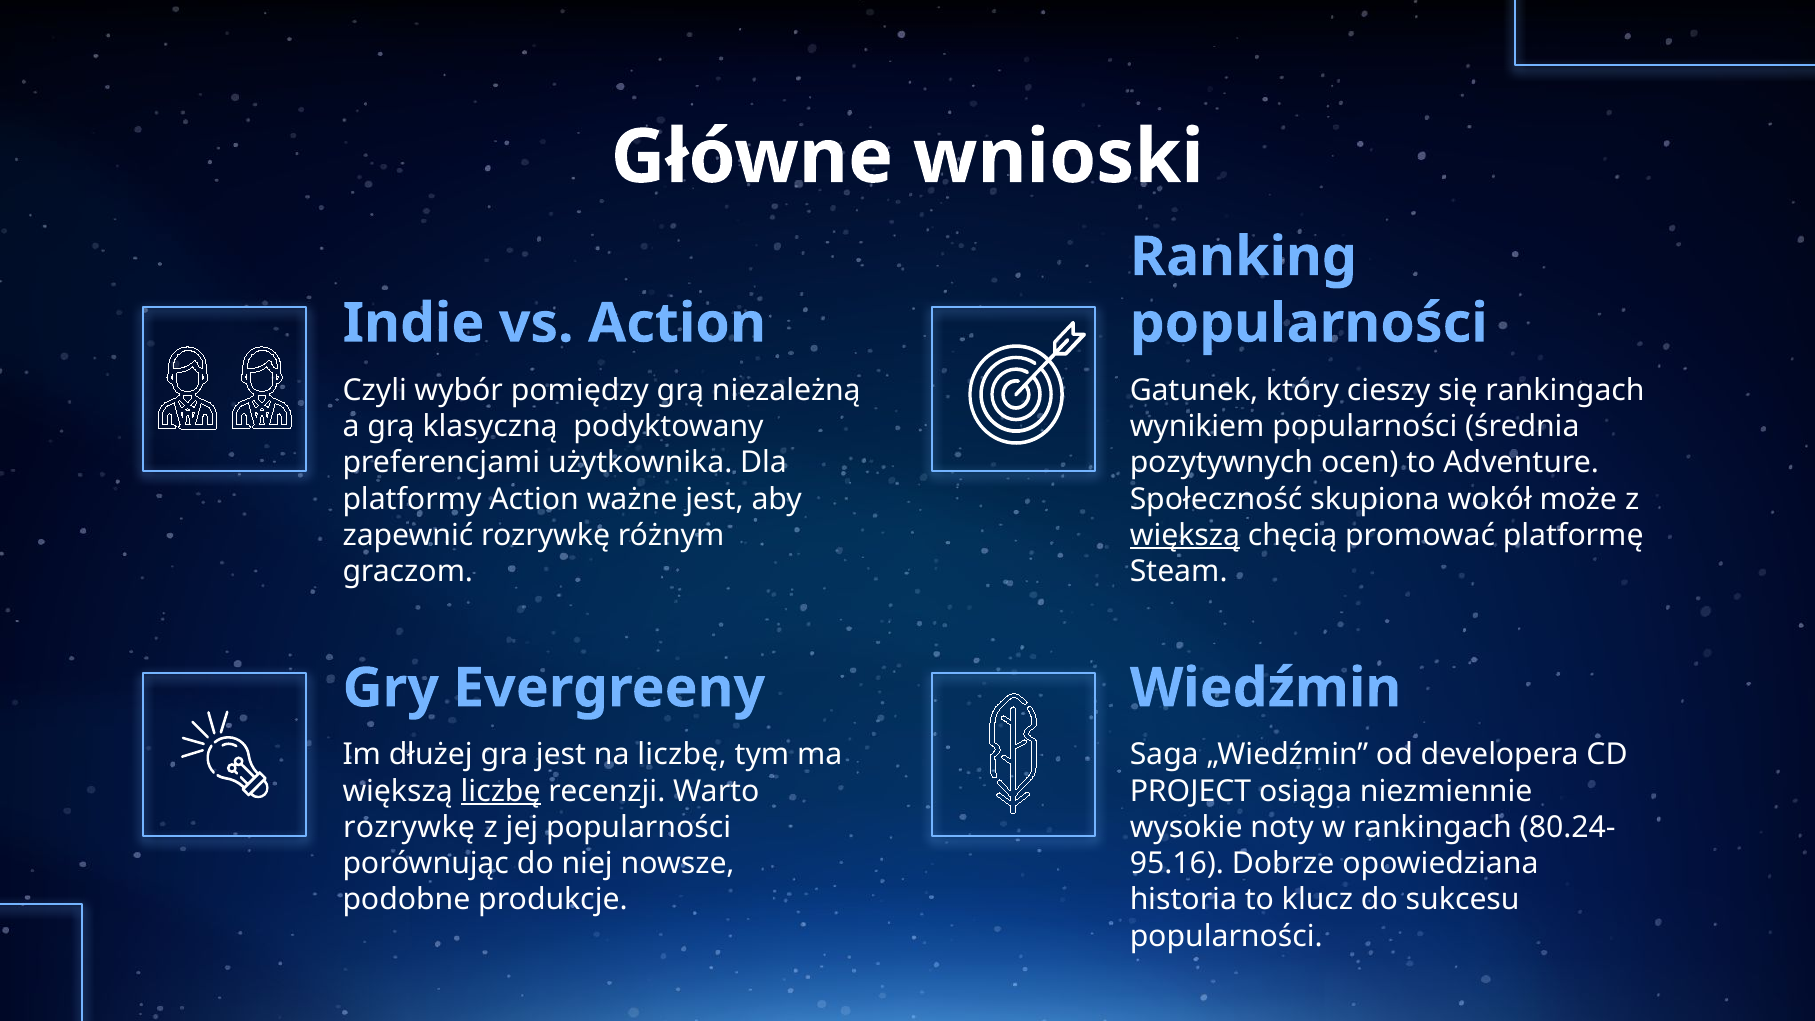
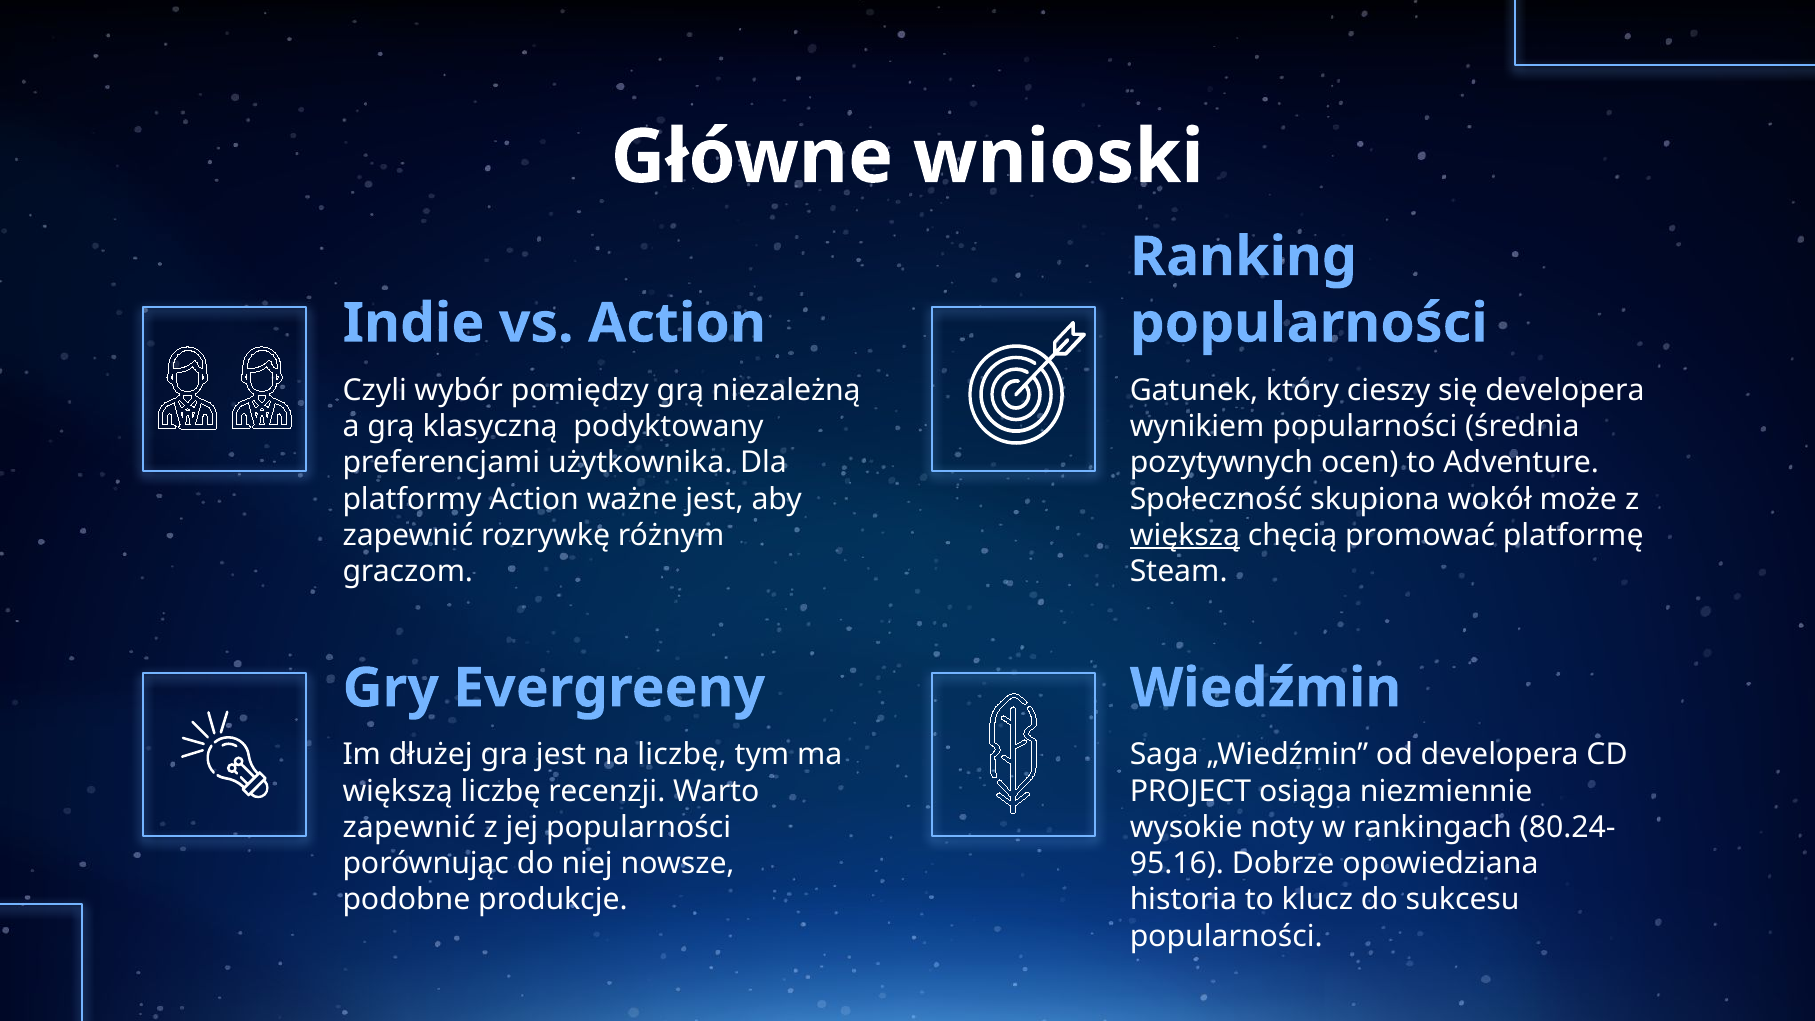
się rankingach: rankingach -> developera
liczbę at (501, 791) underline: present -> none
rozrywkę at (409, 827): rozrywkę -> zapewnić
